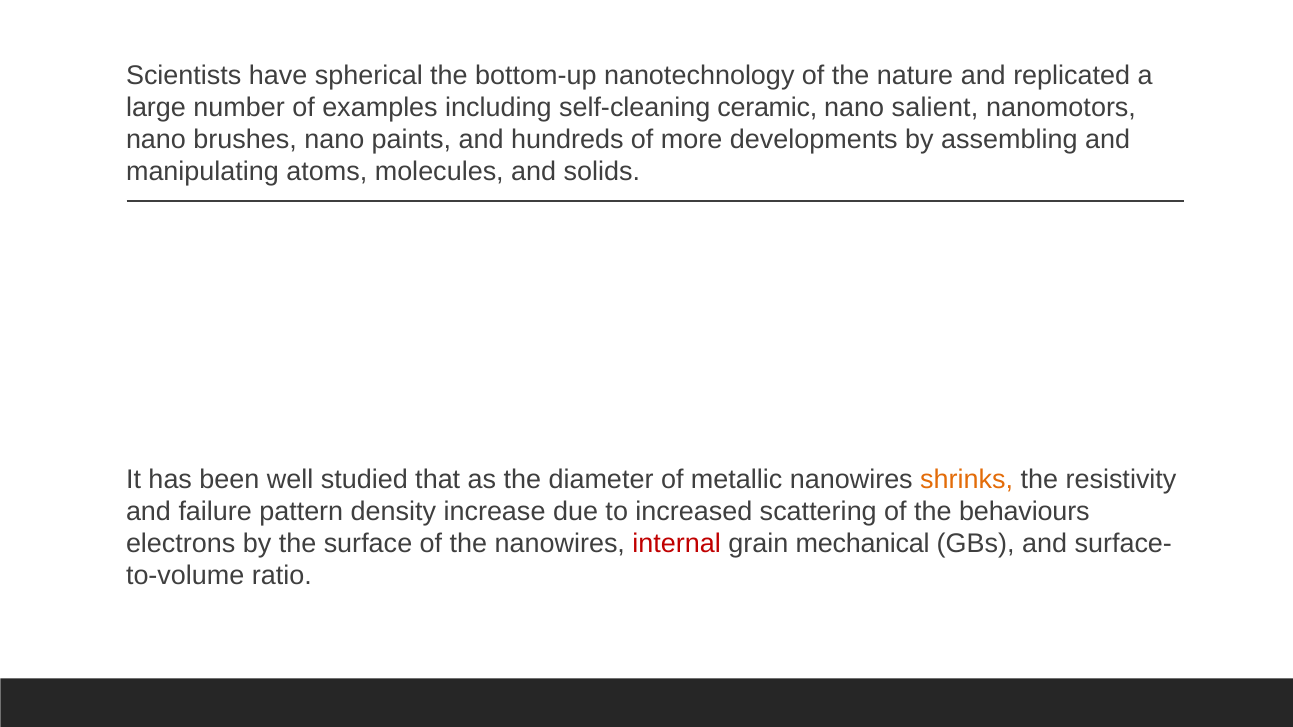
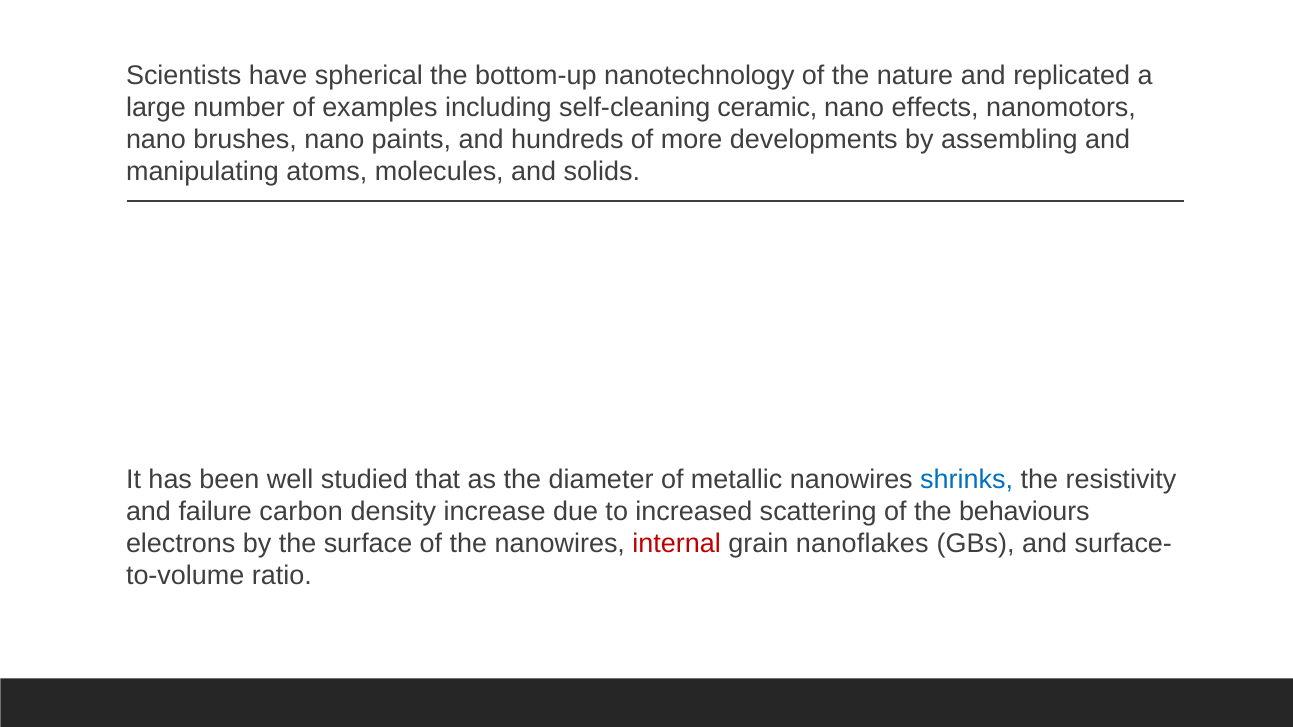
salient: salient -> effects
shrinks colour: orange -> blue
pattern: pattern -> carbon
mechanical: mechanical -> nanoflakes
